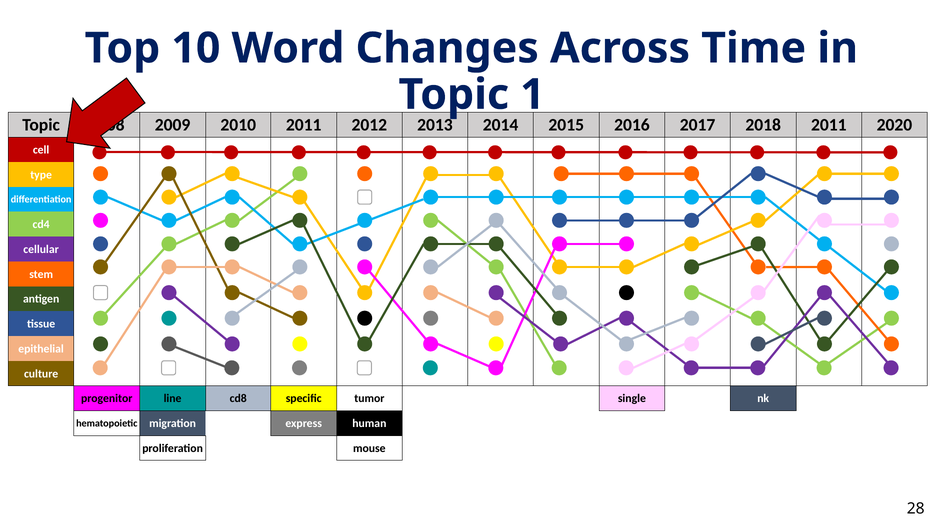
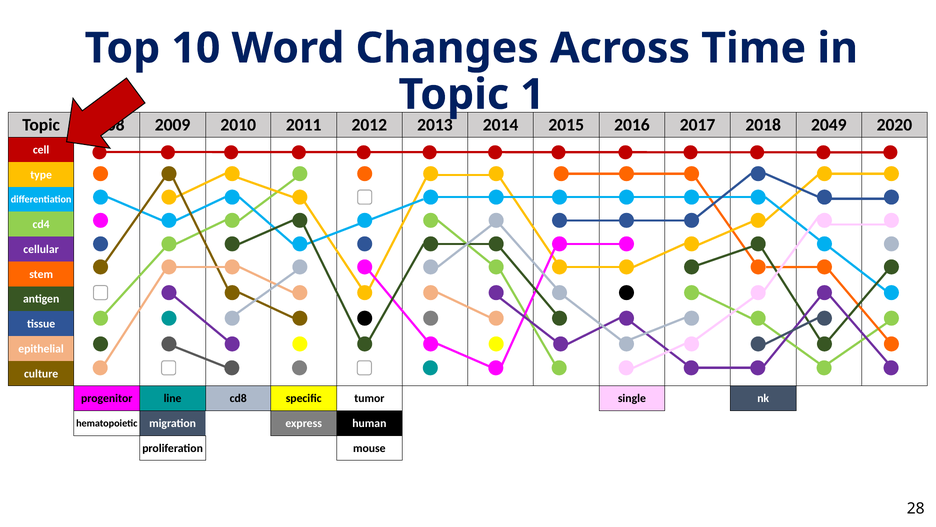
2018 2011: 2011 -> 2049
